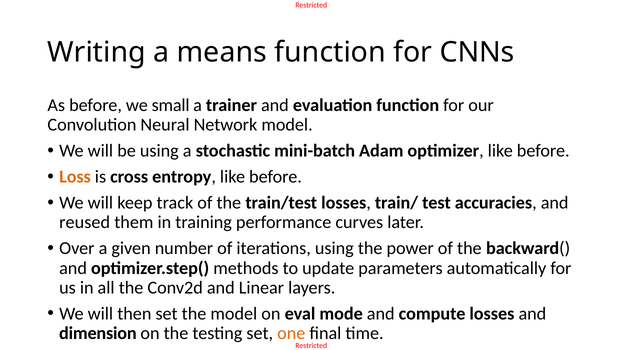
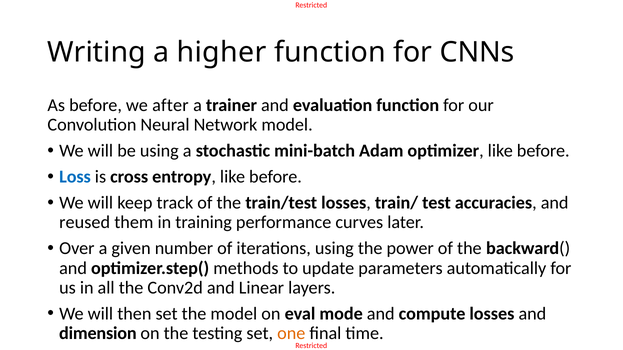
means: means -> higher
small: small -> after
Loss colour: orange -> blue
